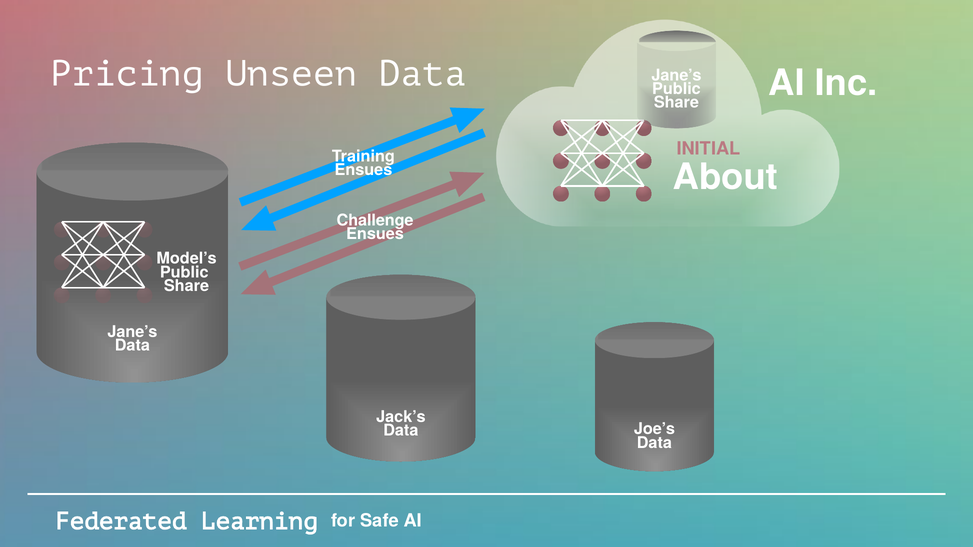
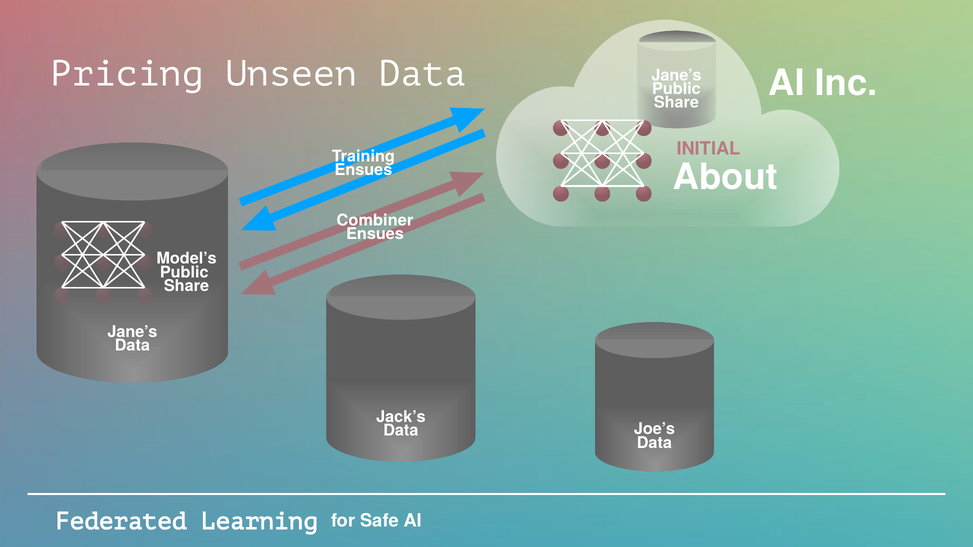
Challenge: Challenge -> Combiner
